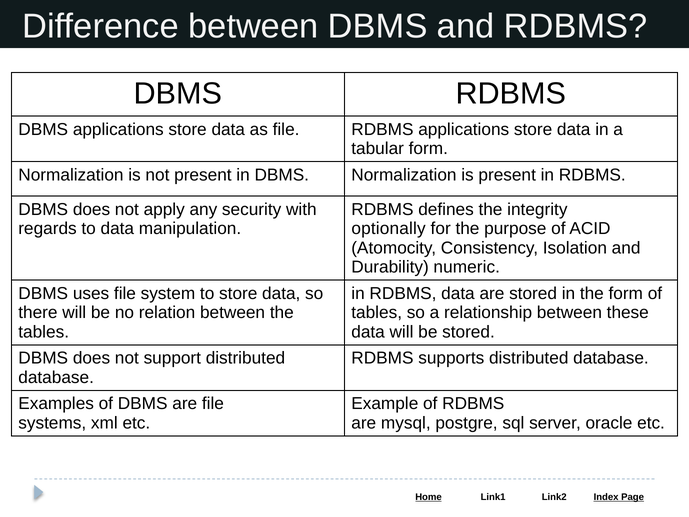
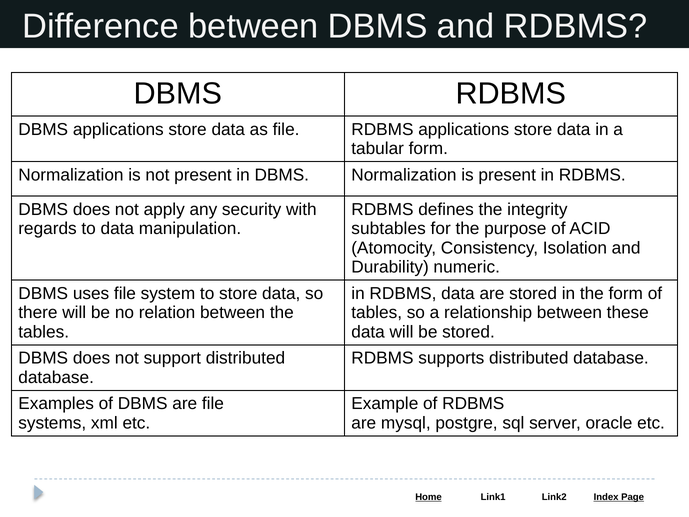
optionally: optionally -> subtables
